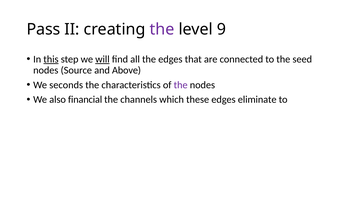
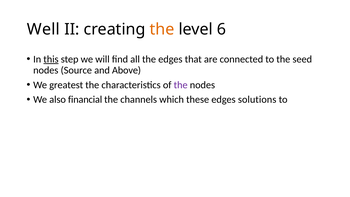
Pass: Pass -> Well
the at (162, 29) colour: purple -> orange
9: 9 -> 6
will underline: present -> none
seconds: seconds -> greatest
eliminate: eliminate -> solutions
